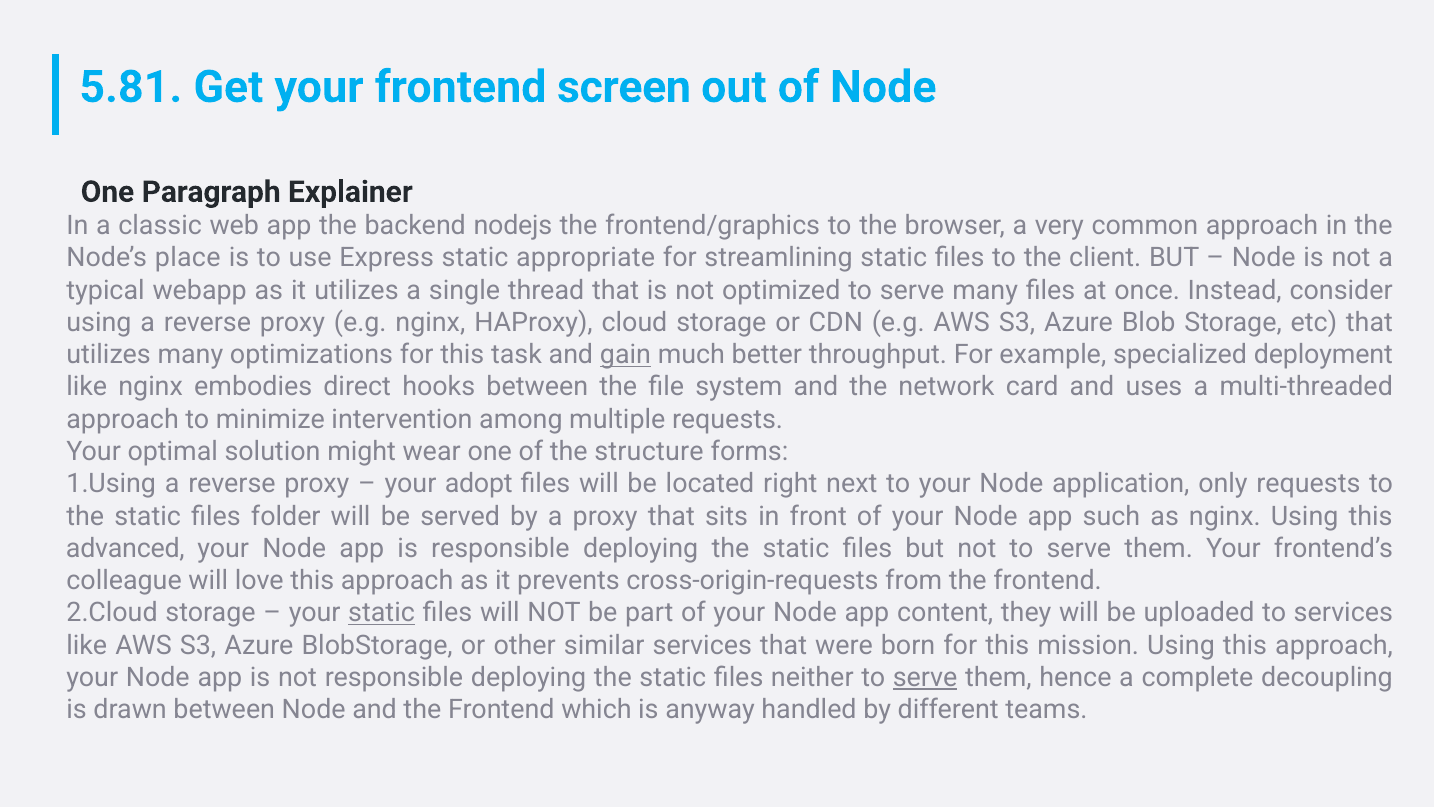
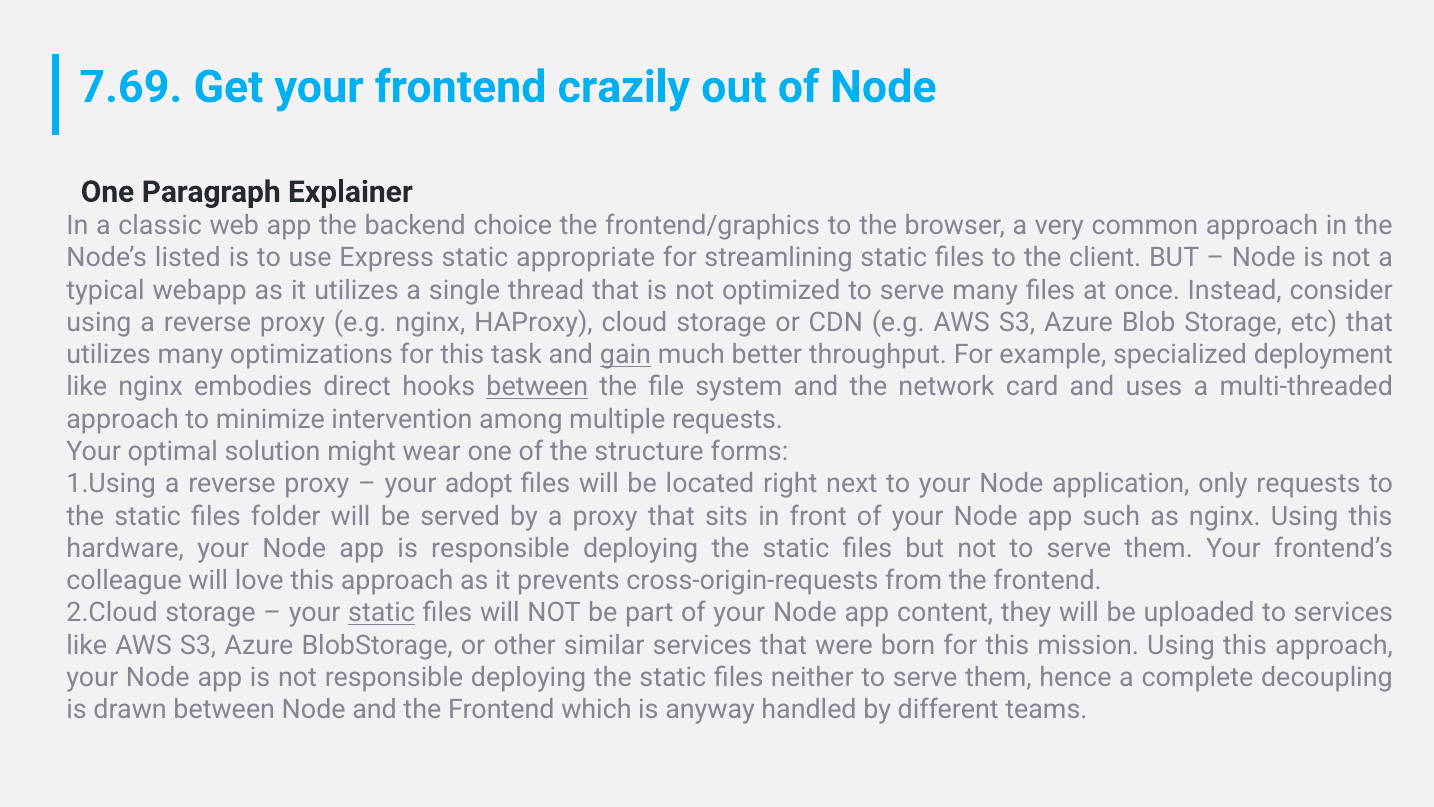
5.81: 5.81 -> 7.69
screen: screen -> crazily
nodejs: nodejs -> choice
place: place -> listed
between at (537, 387) underline: none -> present
advanced: advanced -> hardware
serve at (925, 677) underline: present -> none
